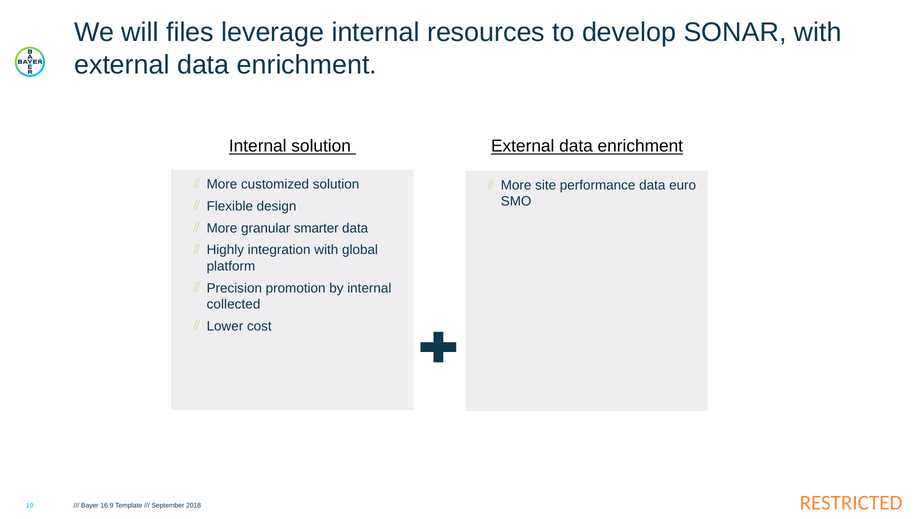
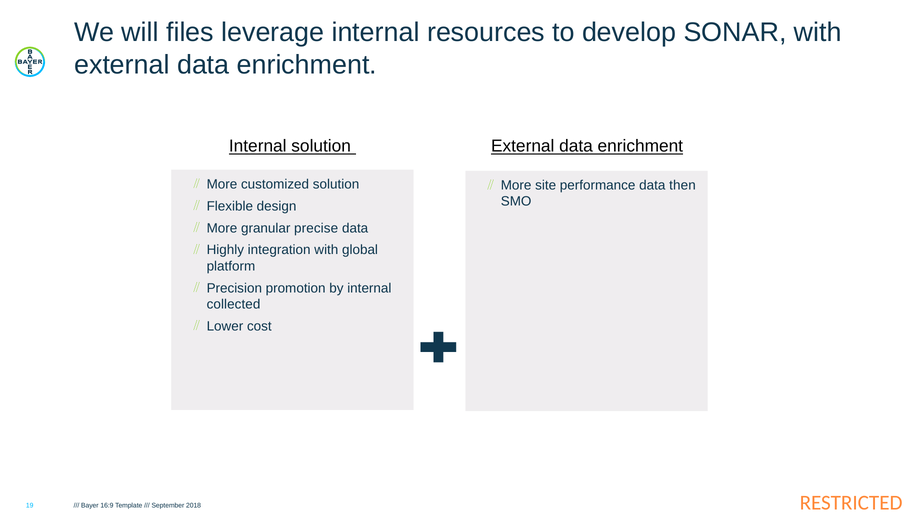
euro: euro -> then
smarter: smarter -> precise
